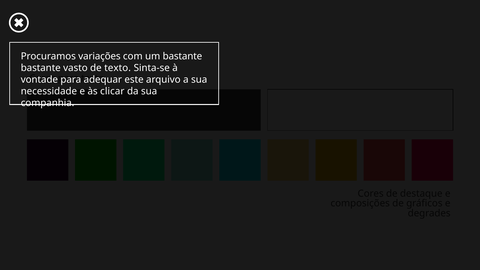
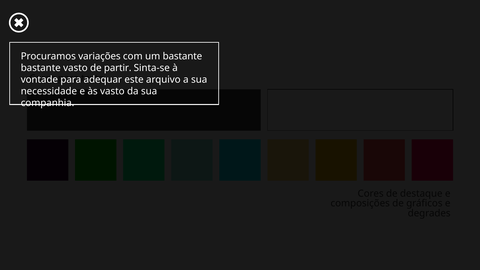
de texto: texto -> partir
às clicar: clicar -> vasto
